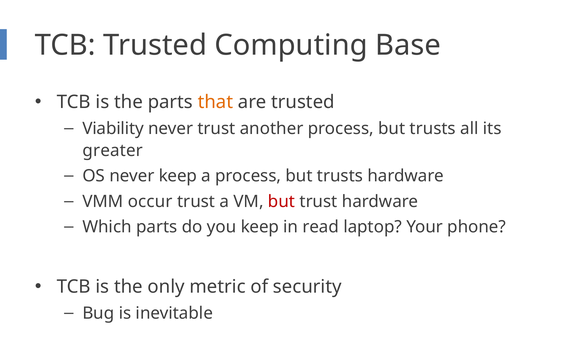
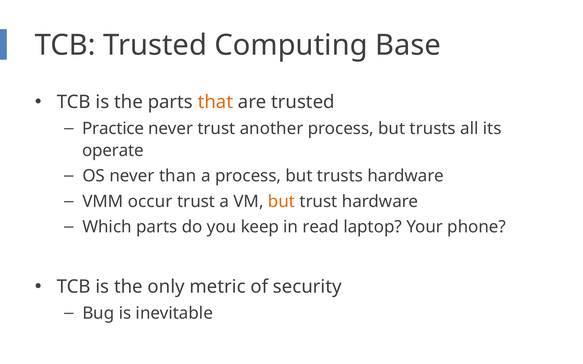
Viability: Viability -> Practice
greater: greater -> operate
never keep: keep -> than
but at (282, 202) colour: red -> orange
